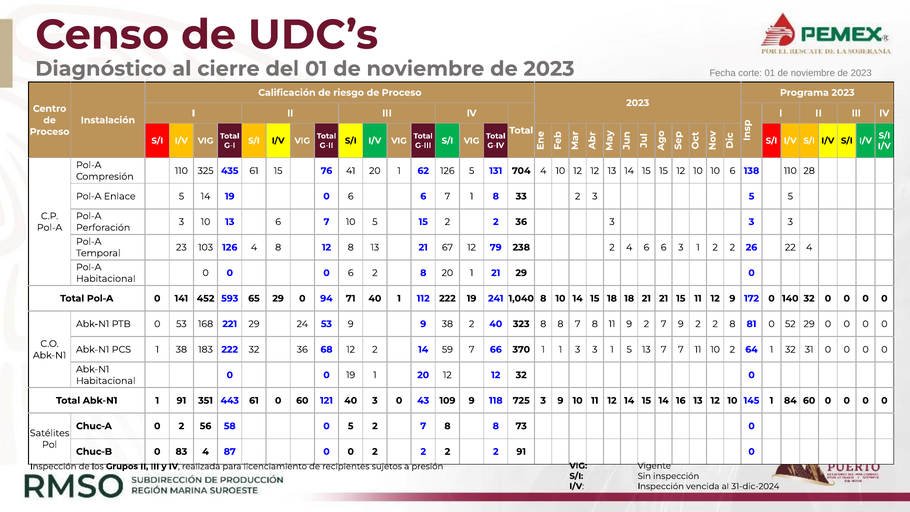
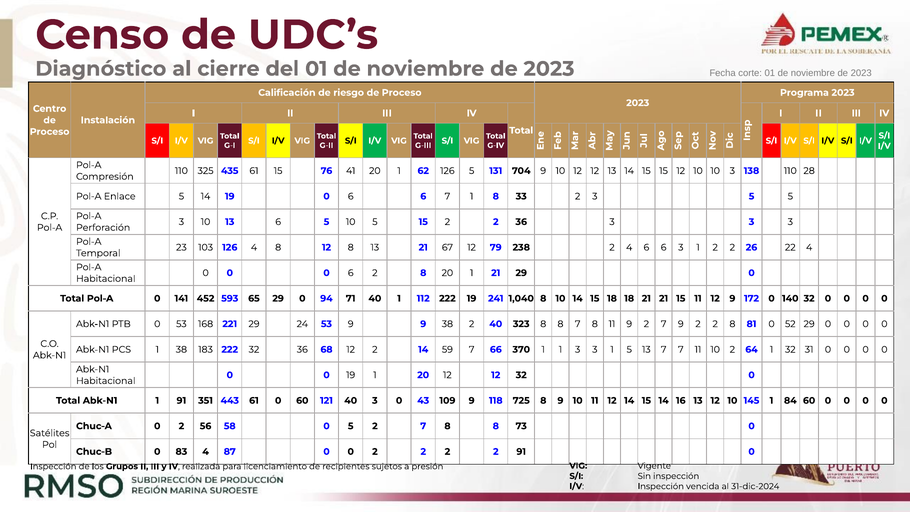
704 4: 4 -> 9
10 6: 6 -> 3
13 6 7: 7 -> 5
725 3: 3 -> 8
